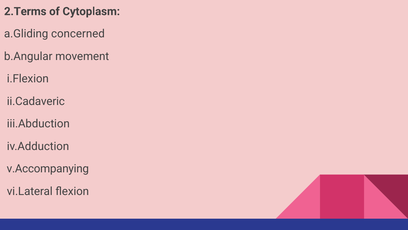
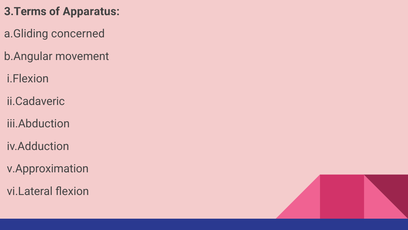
2.Terms: 2.Terms -> 3.Terms
Cytoplasm: Cytoplasm -> Apparatus
v.Accompanying: v.Accompanying -> v.Approximation
